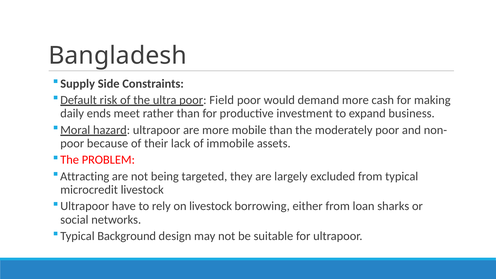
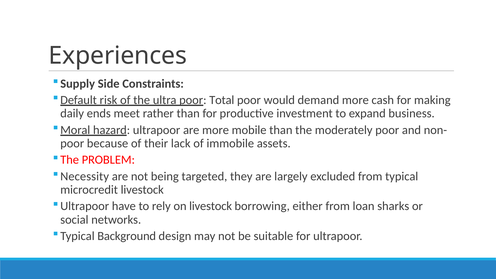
Bangladesh: Bangladesh -> Experiences
Field: Field -> Total
Attracting: Attracting -> Necessity
